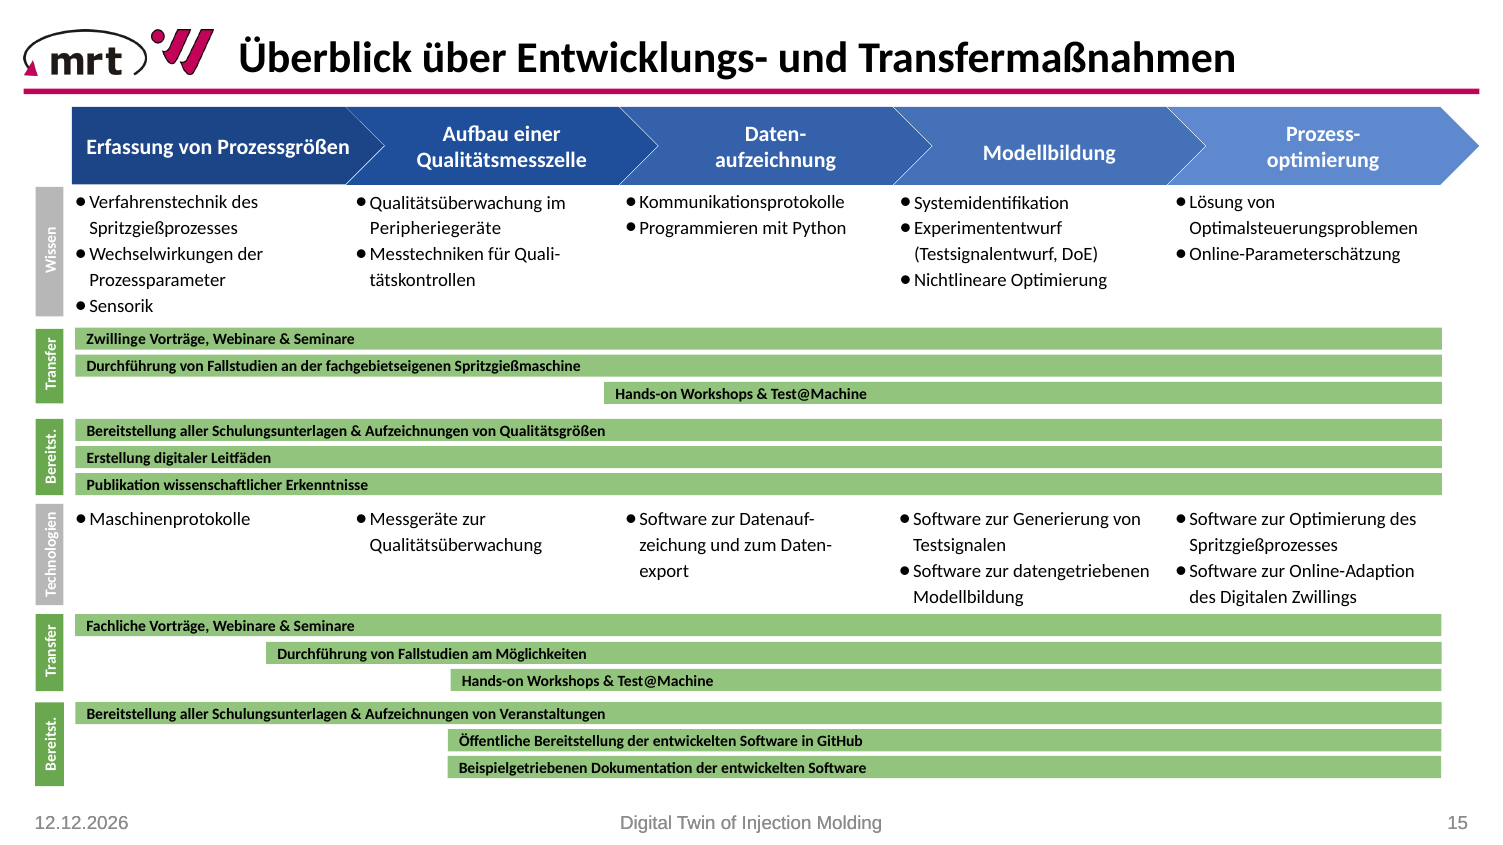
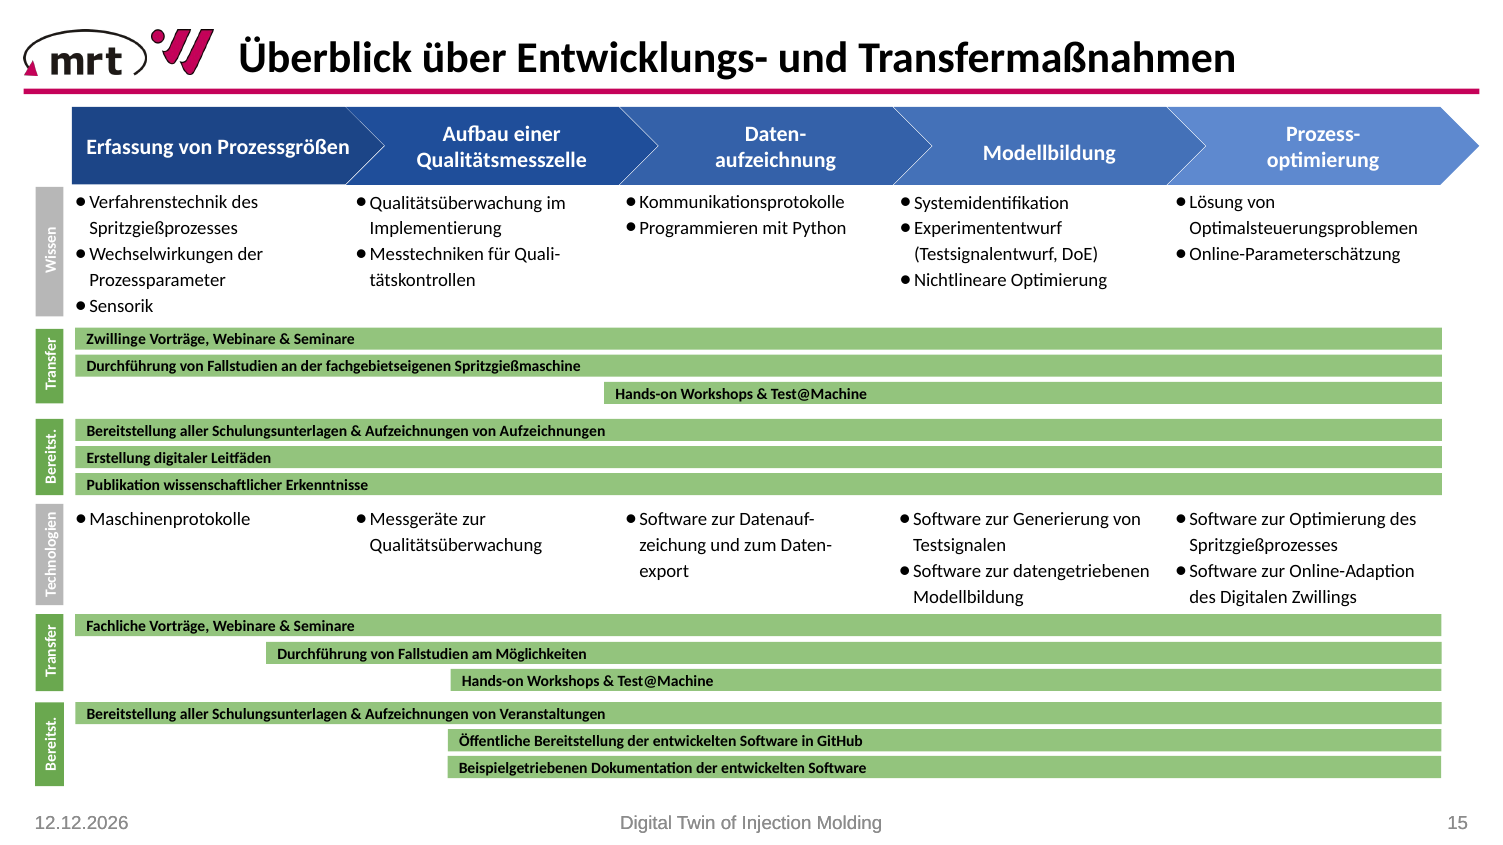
Peripheriegeräte: Peripheriegeräte -> Implementierung
von Qualitätsgrößen: Qualitätsgrößen -> Aufzeichnungen
